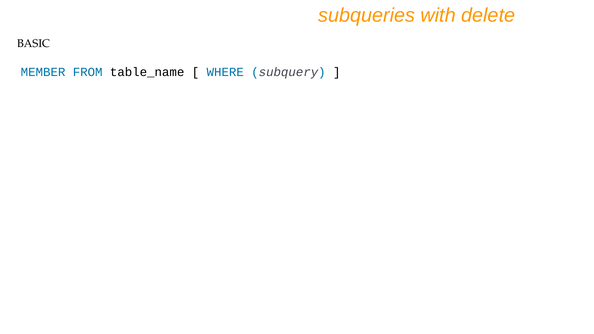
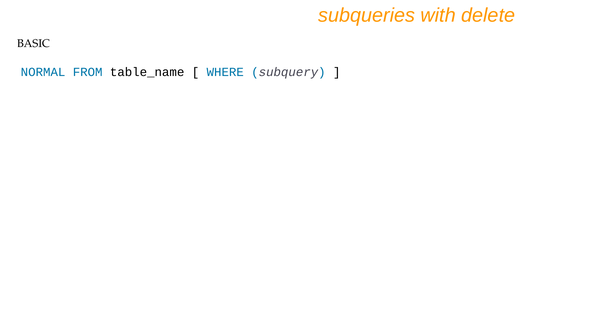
MEMBER: MEMBER -> NORMAL
